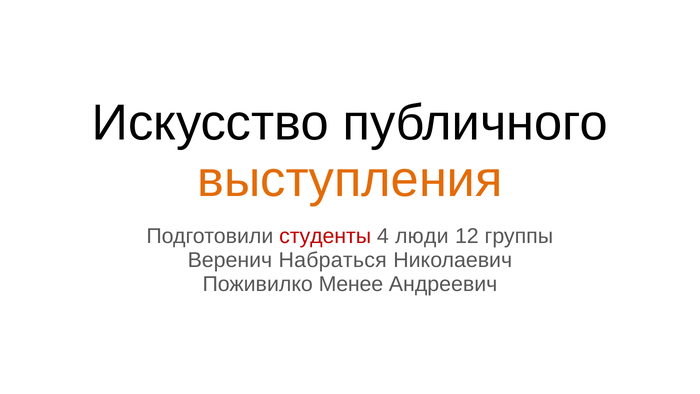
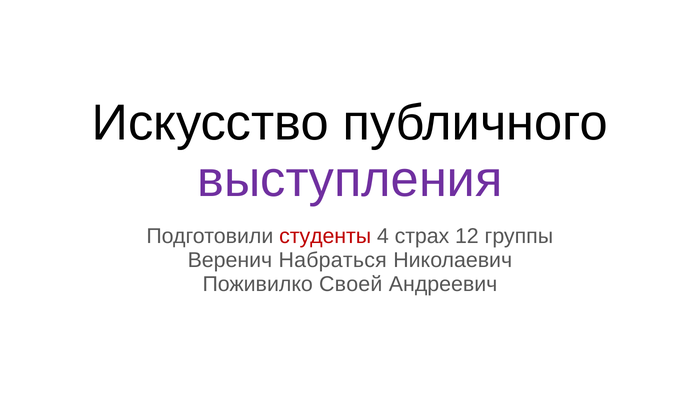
выступления colour: orange -> purple
люди: люди -> страх
Менее: Менее -> Своей
